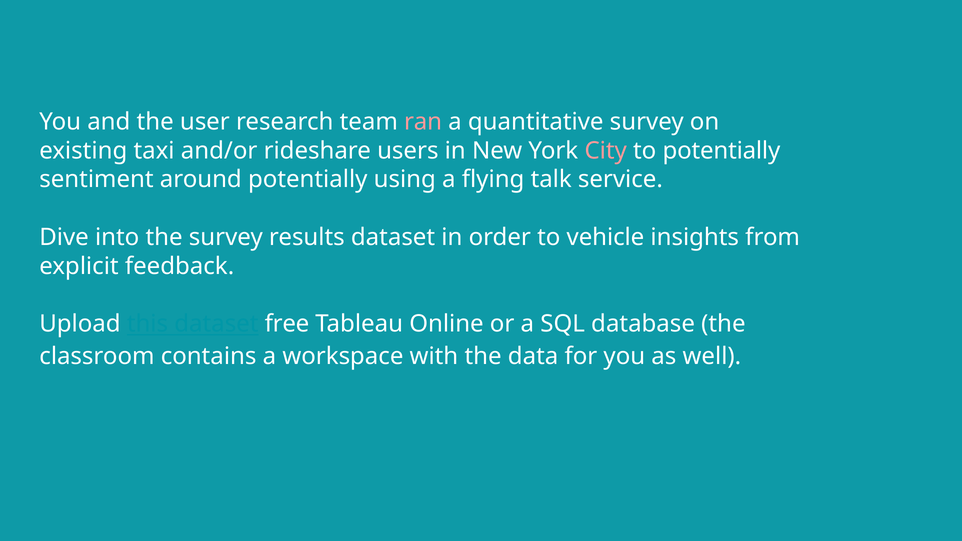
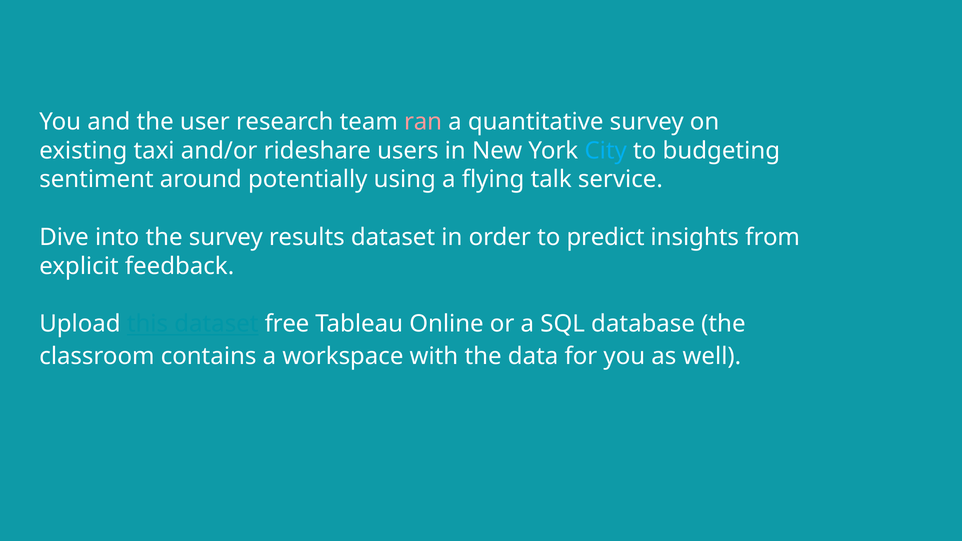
City colour: pink -> light blue
to potentially: potentially -> budgeting
vehicle: vehicle -> predict
